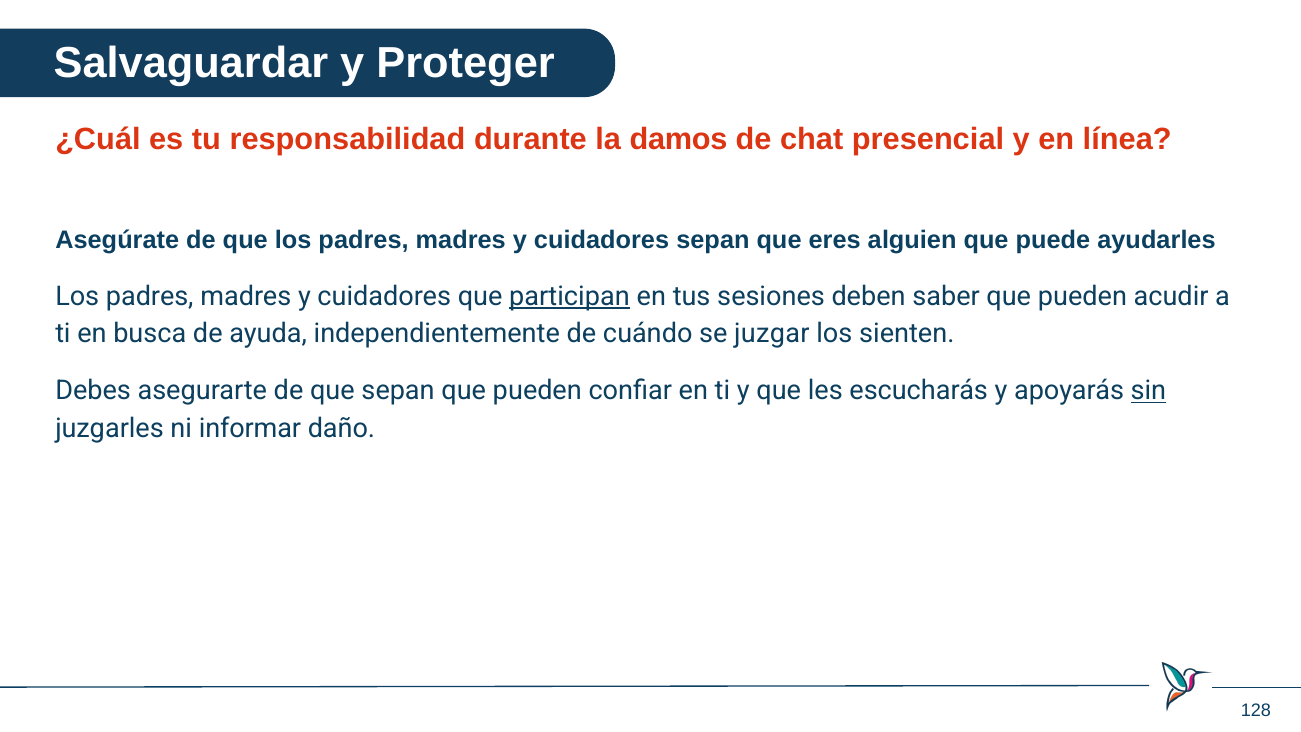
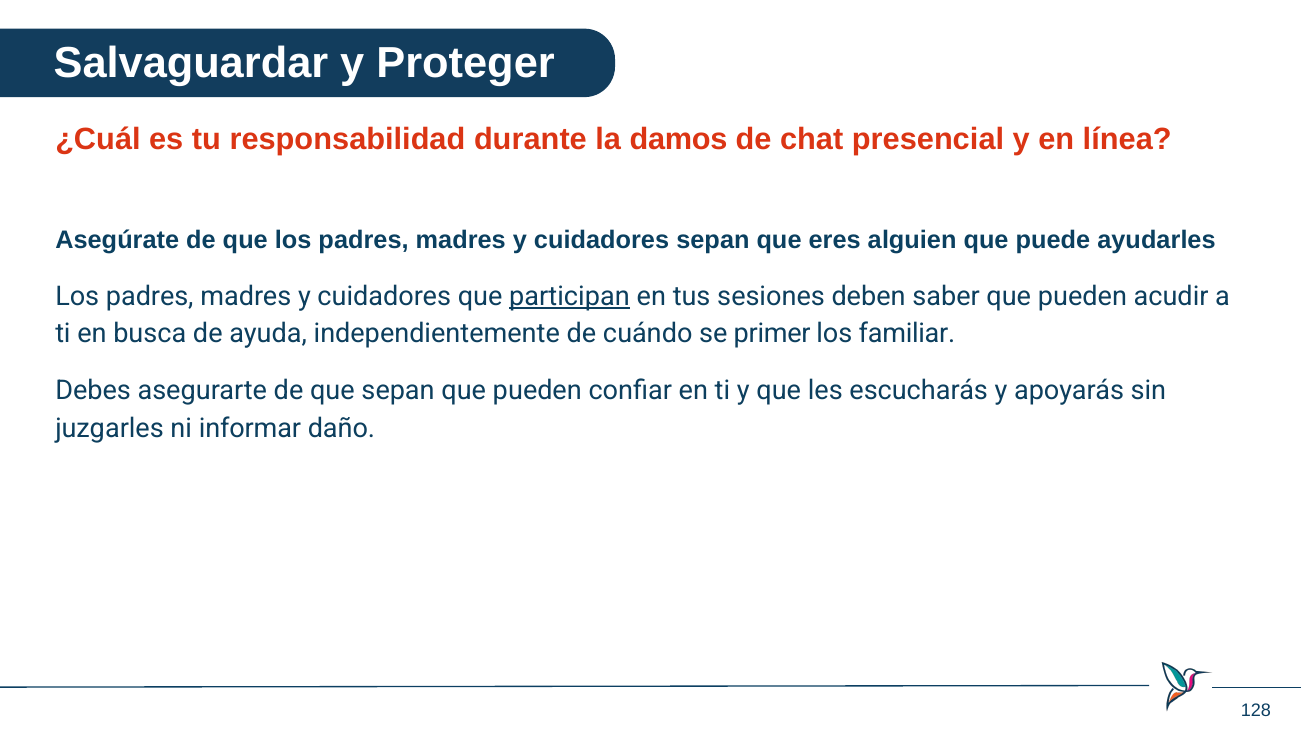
juzgar: juzgar -> primer
sienten: sienten -> familiar
sin underline: present -> none
